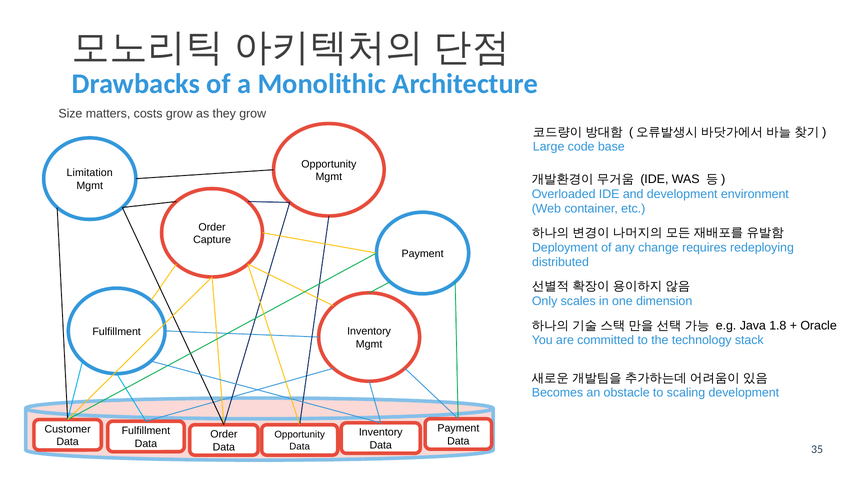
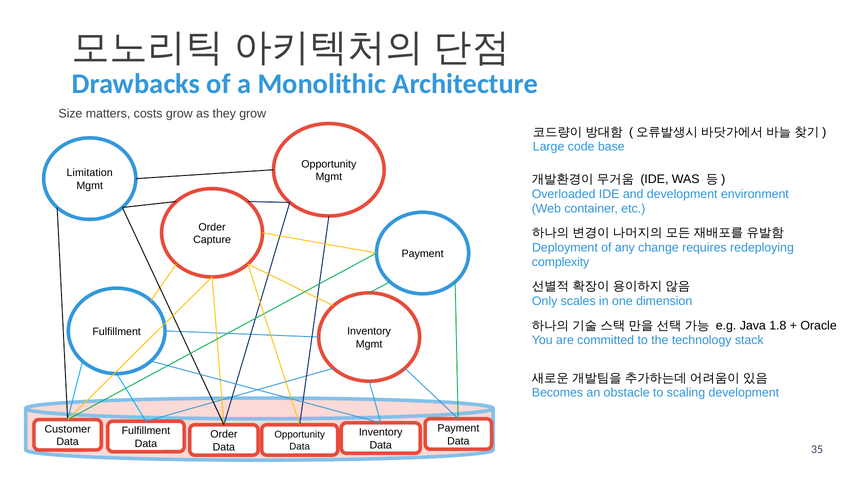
distributed: distributed -> complexity
